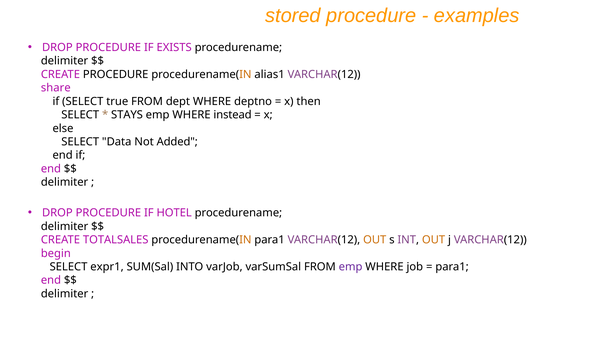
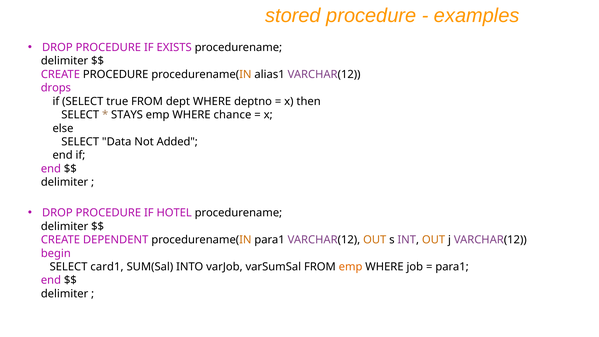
share: share -> drops
instead: instead -> chance
TOTALSALES: TOTALSALES -> DEPENDENT
expr1: expr1 -> card1
emp at (351, 267) colour: purple -> orange
